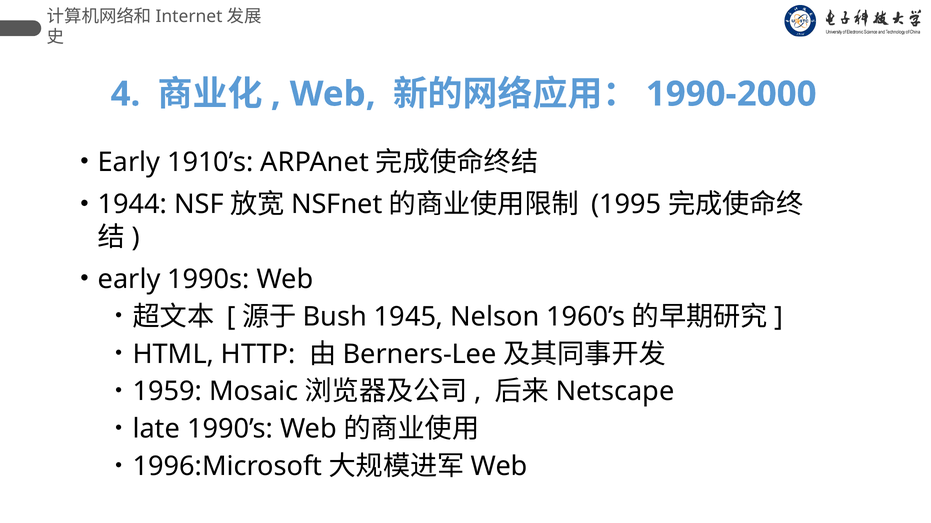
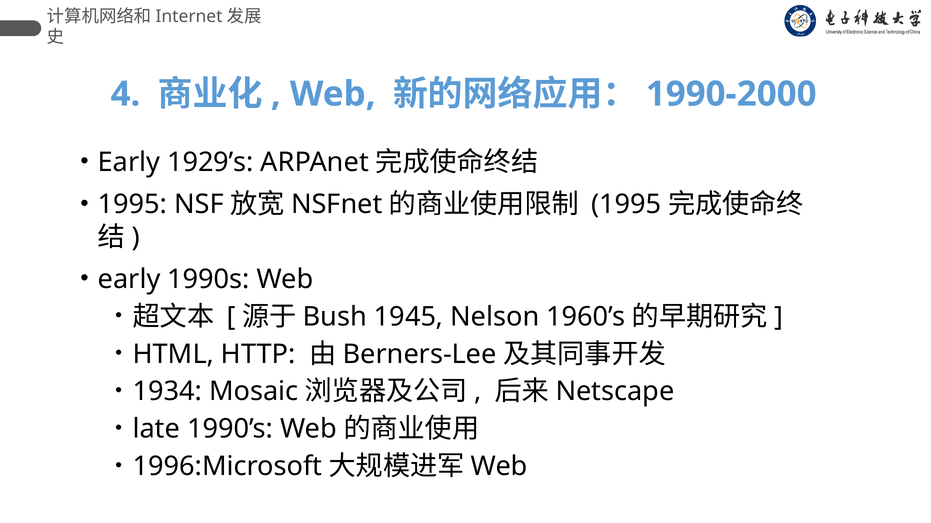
1910’s: 1910’s -> 1929’s
1944 at (133, 205): 1944 -> 1995
1959: 1959 -> 1934
